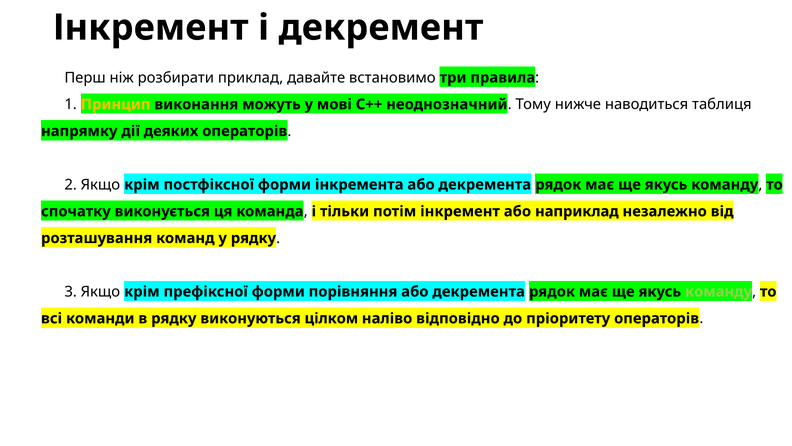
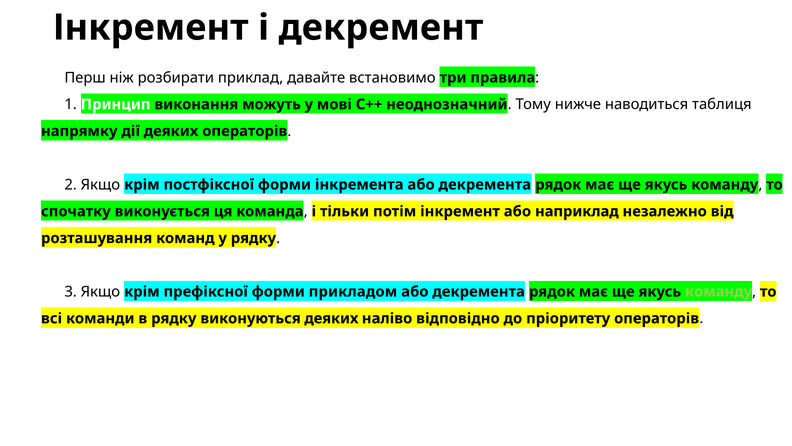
Принцип colour: yellow -> white
порівняння: порівняння -> прикладом
виконуються цілком: цілком -> деяких
